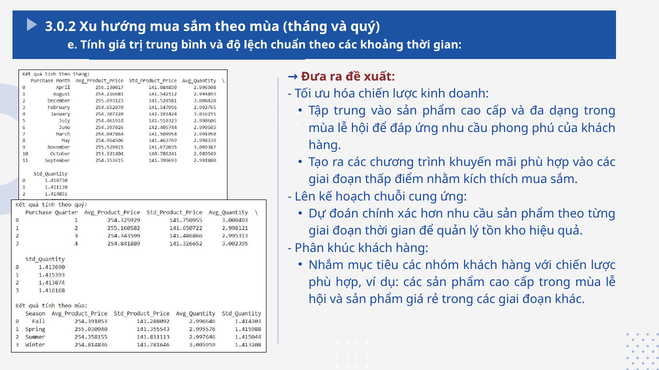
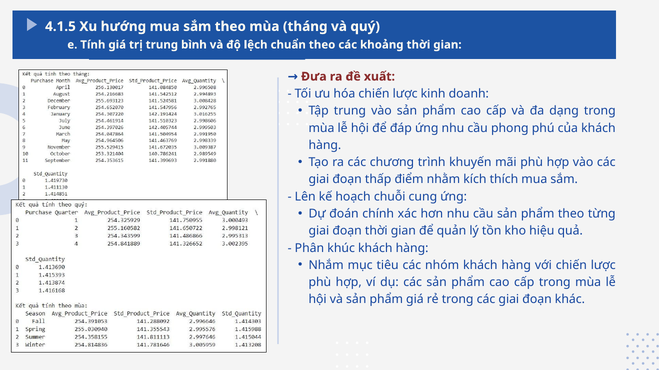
3.0.2: 3.0.2 -> 4.1.5
